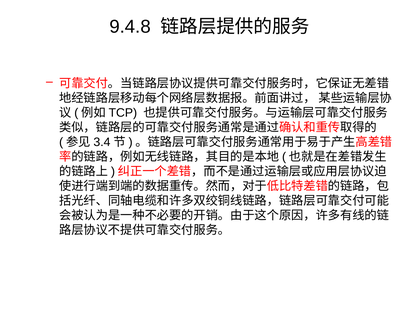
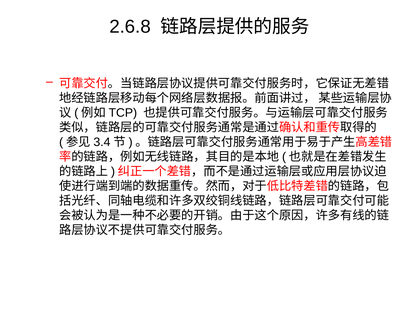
9.4.8: 9.4.8 -> 2.6.8
